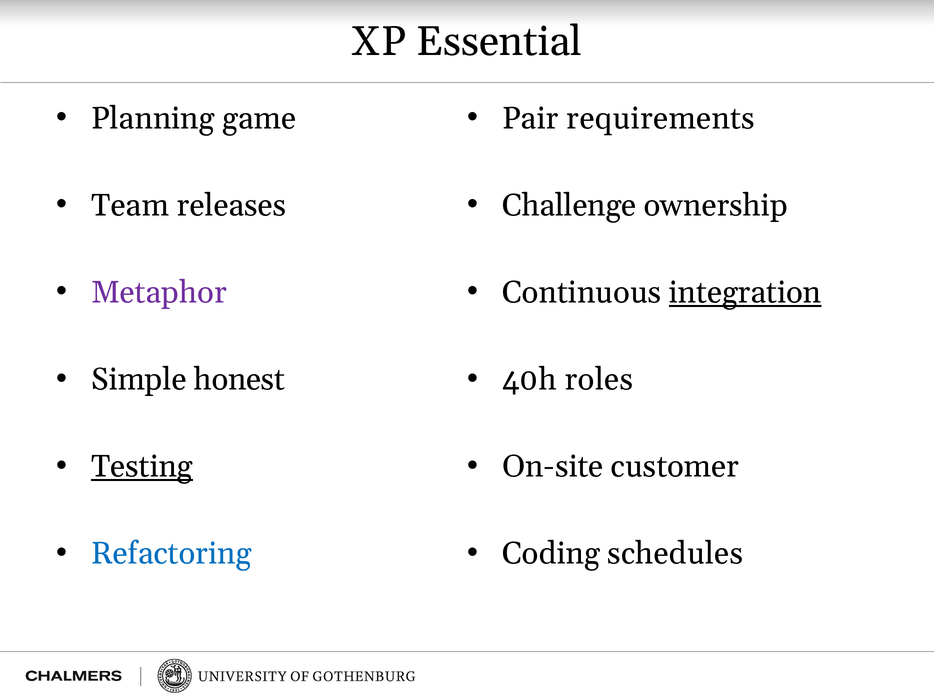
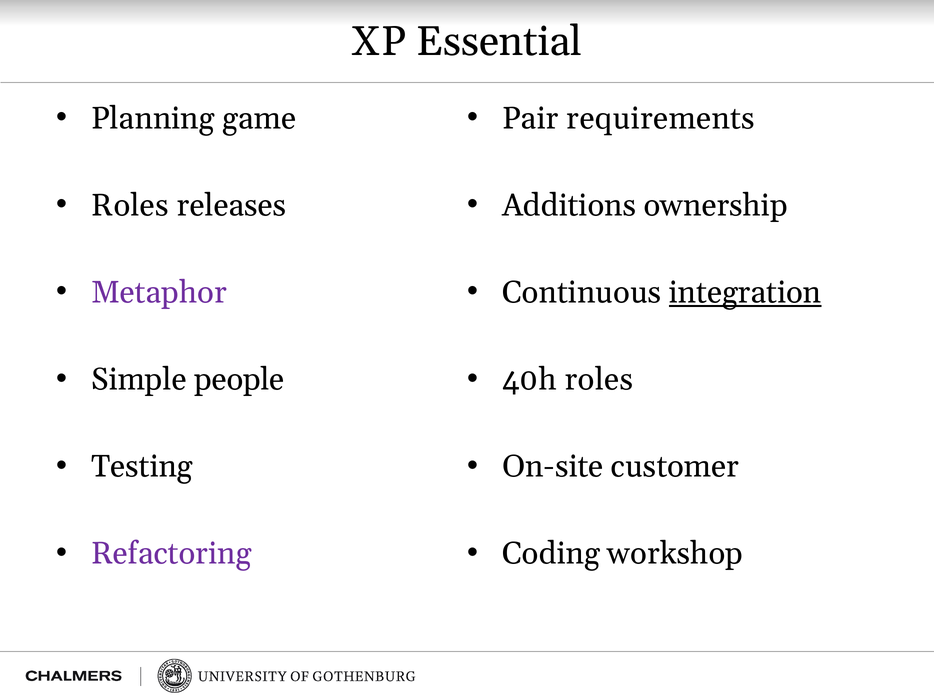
Team at (130, 205): Team -> Roles
Challenge: Challenge -> Additions
honest: honest -> people
Testing underline: present -> none
Refactoring colour: blue -> purple
schedules: schedules -> workshop
